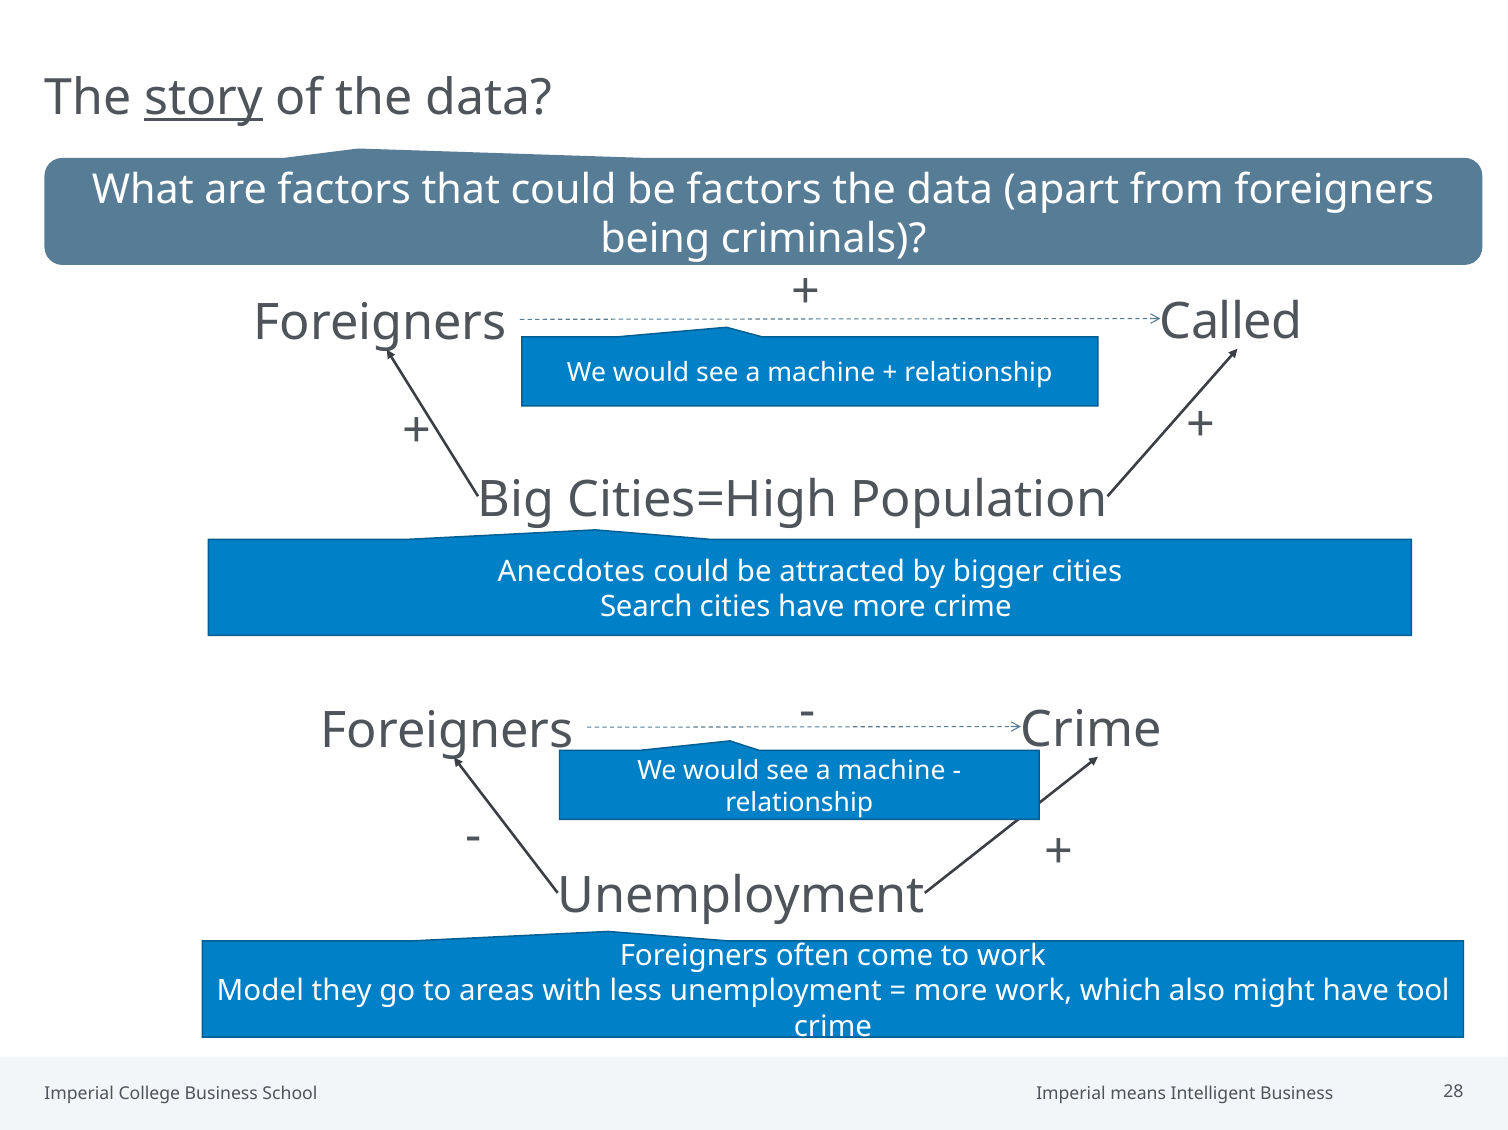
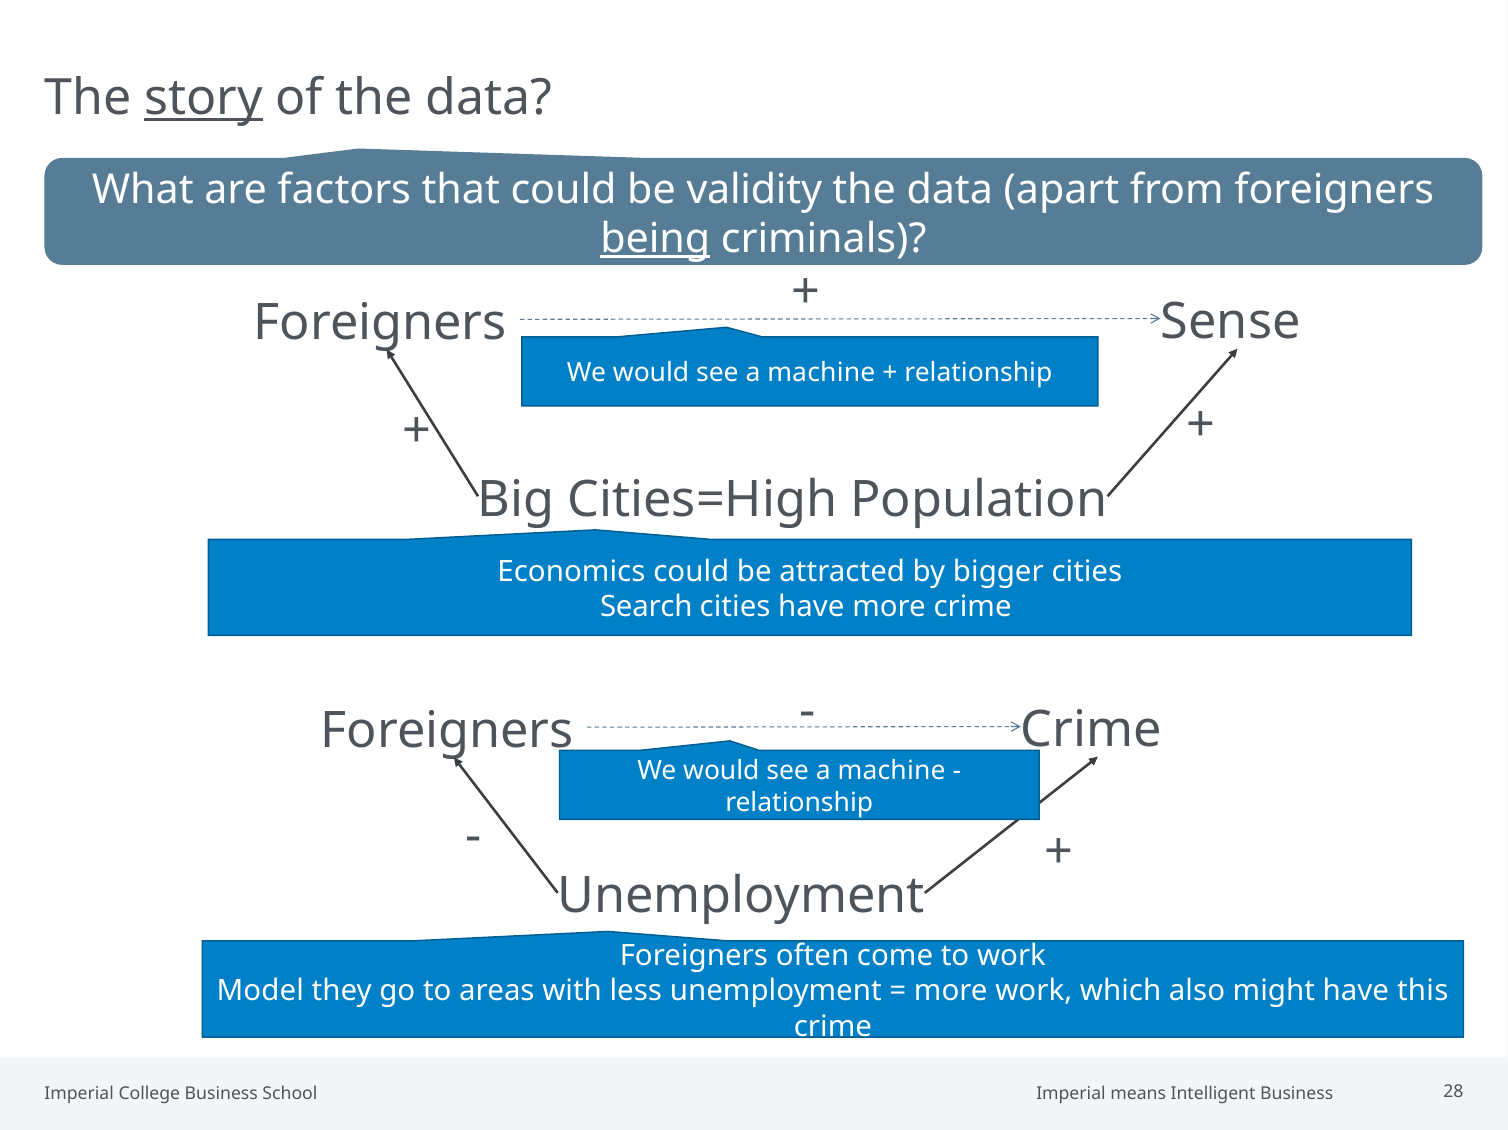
be factors: factors -> validity
being underline: none -> present
Called: Called -> Sense
Anecdotes: Anecdotes -> Economics
tool: tool -> this
